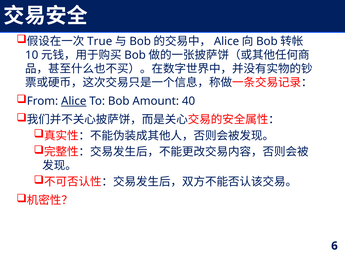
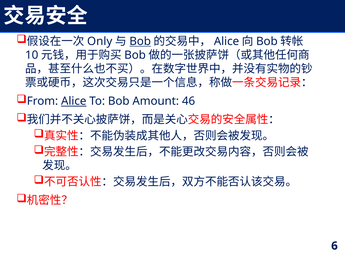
True: True -> Only
Bob at (140, 41) underline: none -> present
40: 40 -> 46
